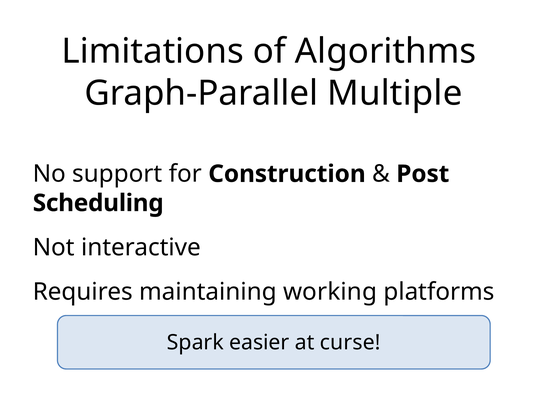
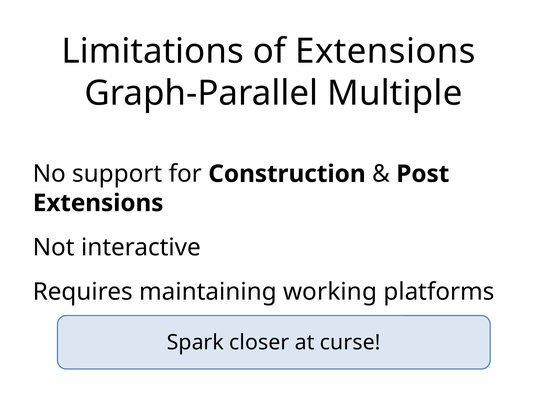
of Algorithms: Algorithms -> Extensions
Scheduling at (98, 203): Scheduling -> Extensions
easier: easier -> closer
